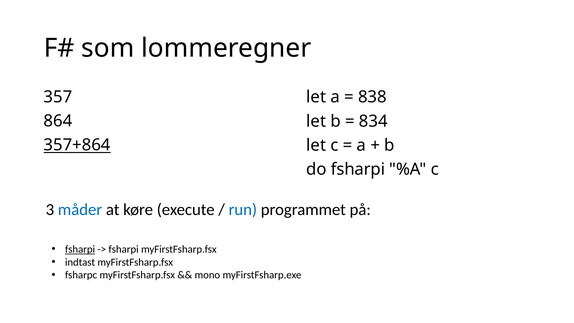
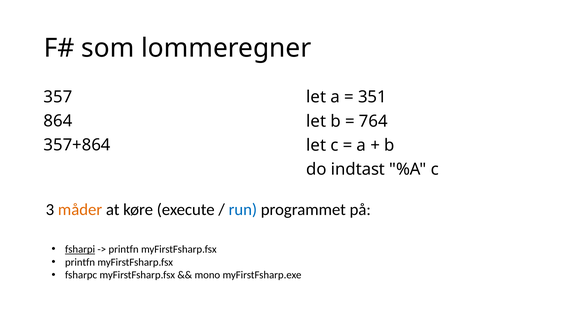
838: 838 -> 351
834: 834 -> 764
357+864 underline: present -> none
do fsharpi: fsharpi -> indtast
måder colour: blue -> orange
fsharpi at (124, 249): fsharpi -> printfn
indtast at (80, 262): indtast -> printfn
